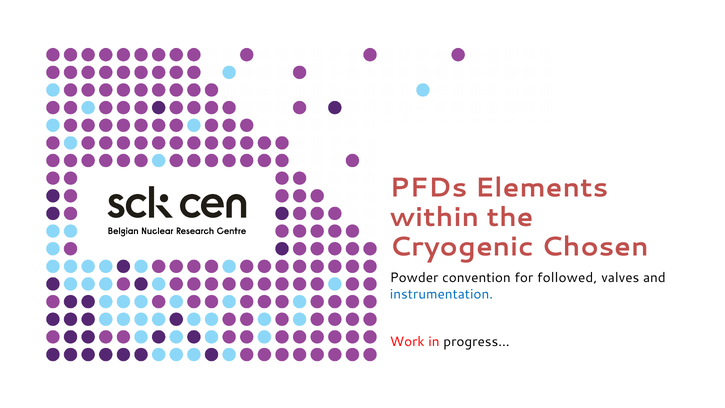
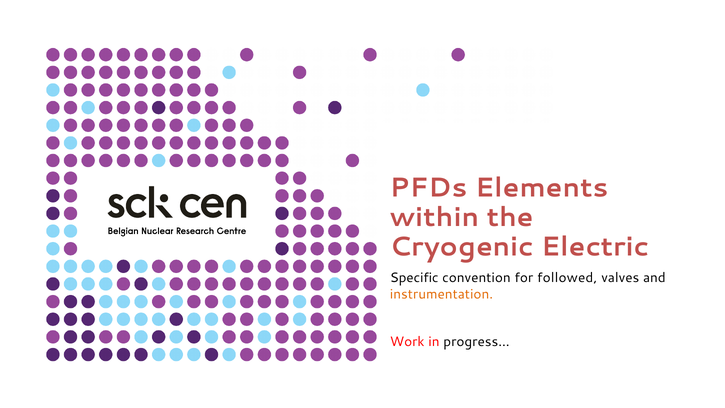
Chosen: Chosen -> Electric
Powder: Powder -> Specific
instrumentation colour: blue -> orange
